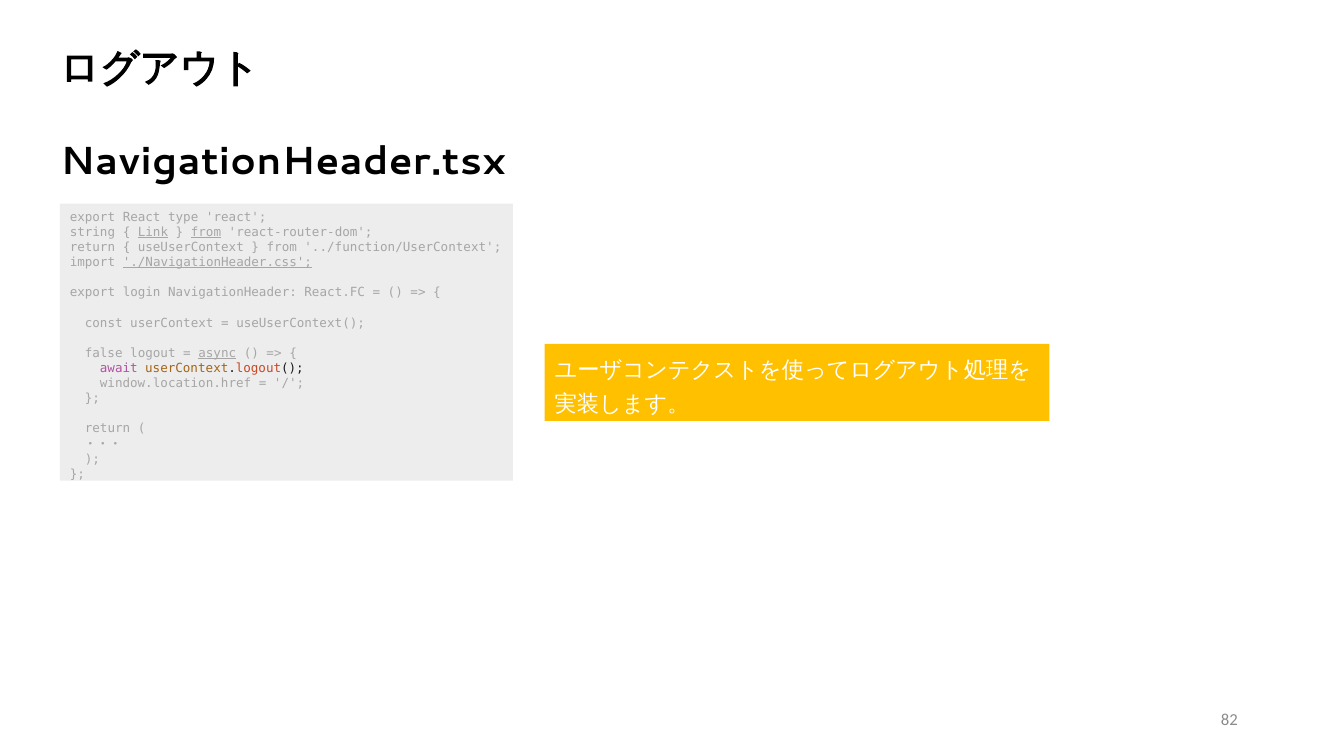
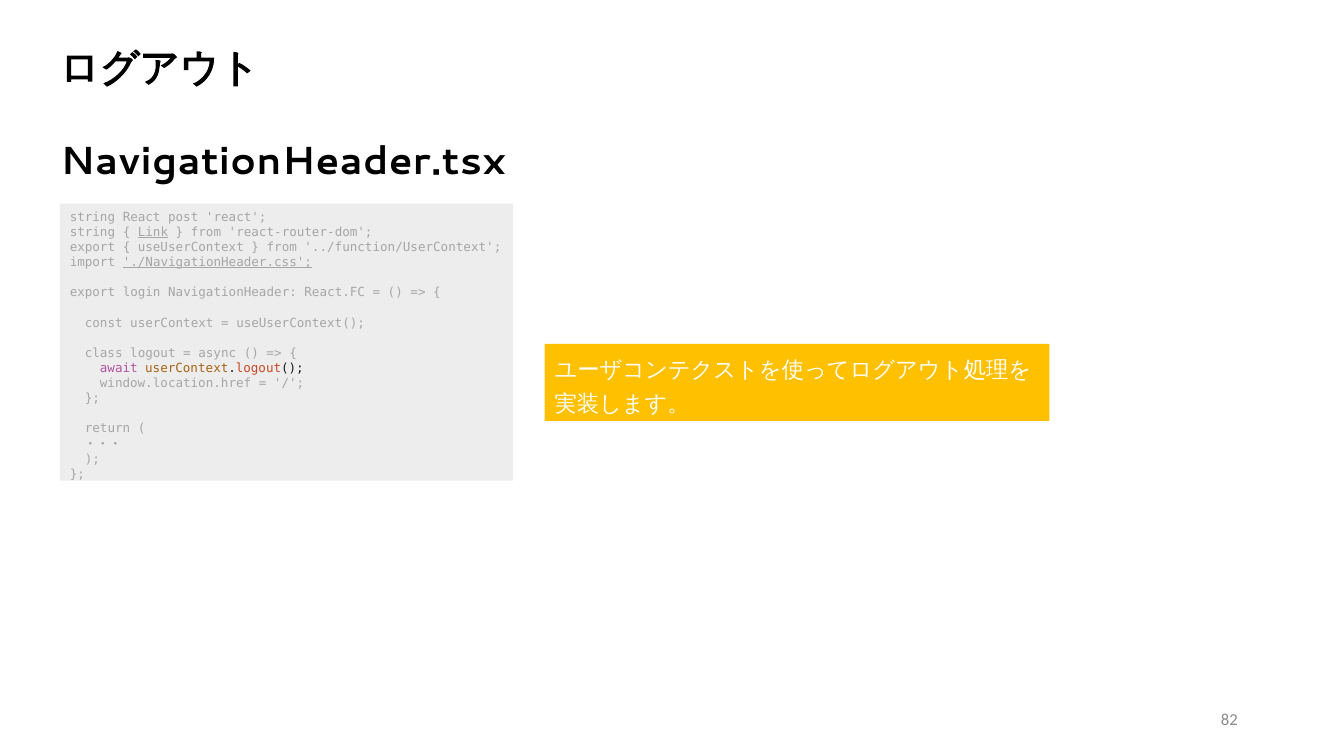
export at (92, 217): export -> string
type: type -> post
from at (206, 232) underline: present -> none
return at (92, 247): return -> export
false: false -> class
async underline: present -> none
